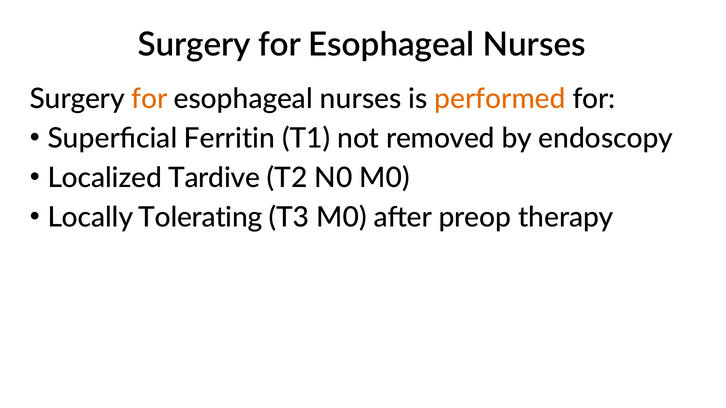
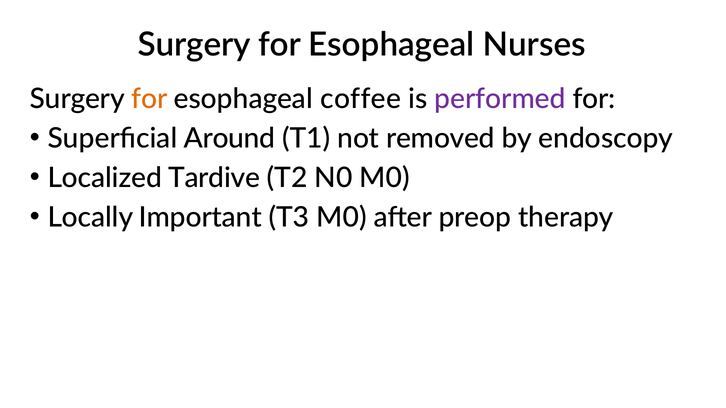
nurses at (361, 99): nurses -> coffee
performed colour: orange -> purple
Ferritin: Ferritin -> Around
Tolerating: Tolerating -> Important
